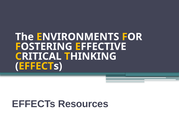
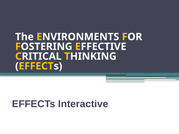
Resources: Resources -> Interactive
